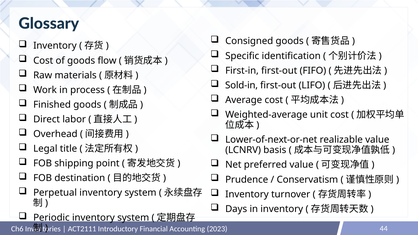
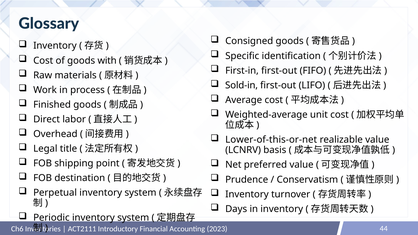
flow: flow -> with
Lower-of-next-or-net: Lower-of-next-or-net -> Lower-of-this-or-net
